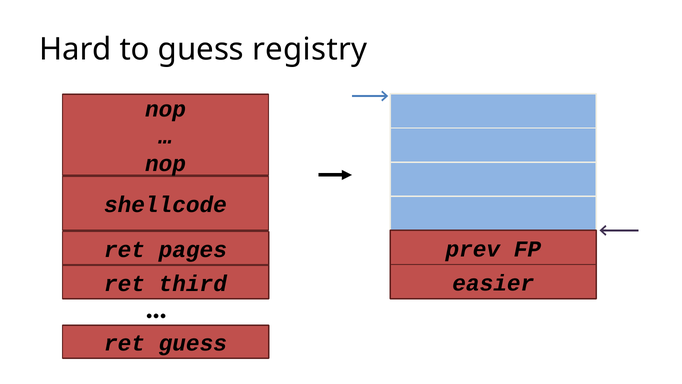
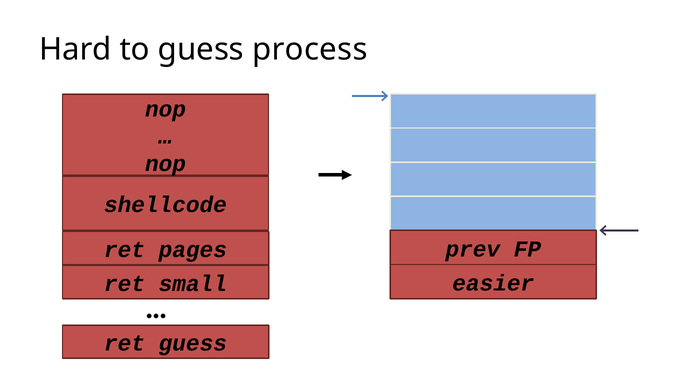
registry: registry -> process
third: third -> small
